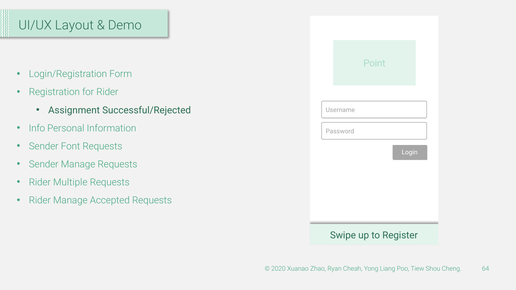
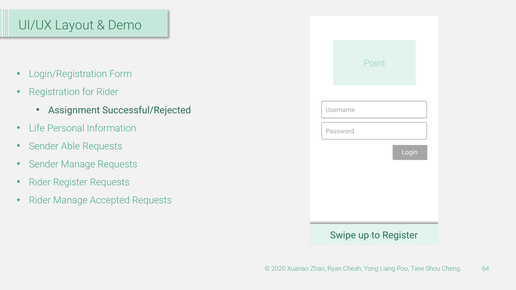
Info: Info -> Life
Font: Font -> Able
Rider Multiple: Multiple -> Register
